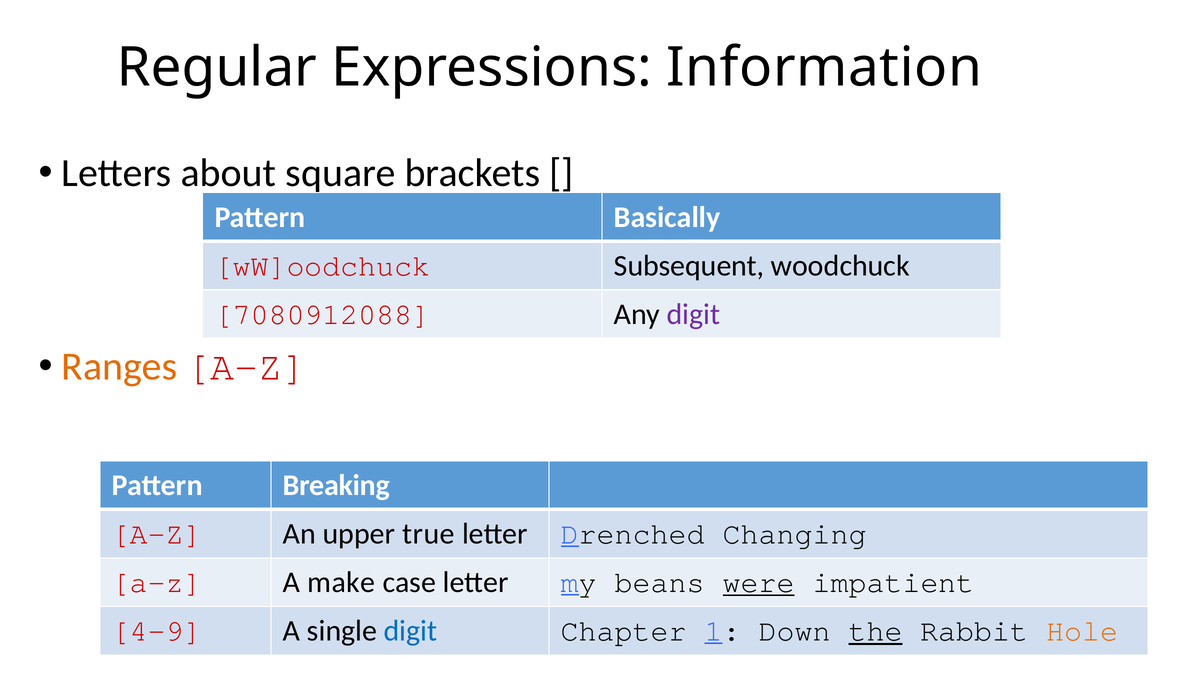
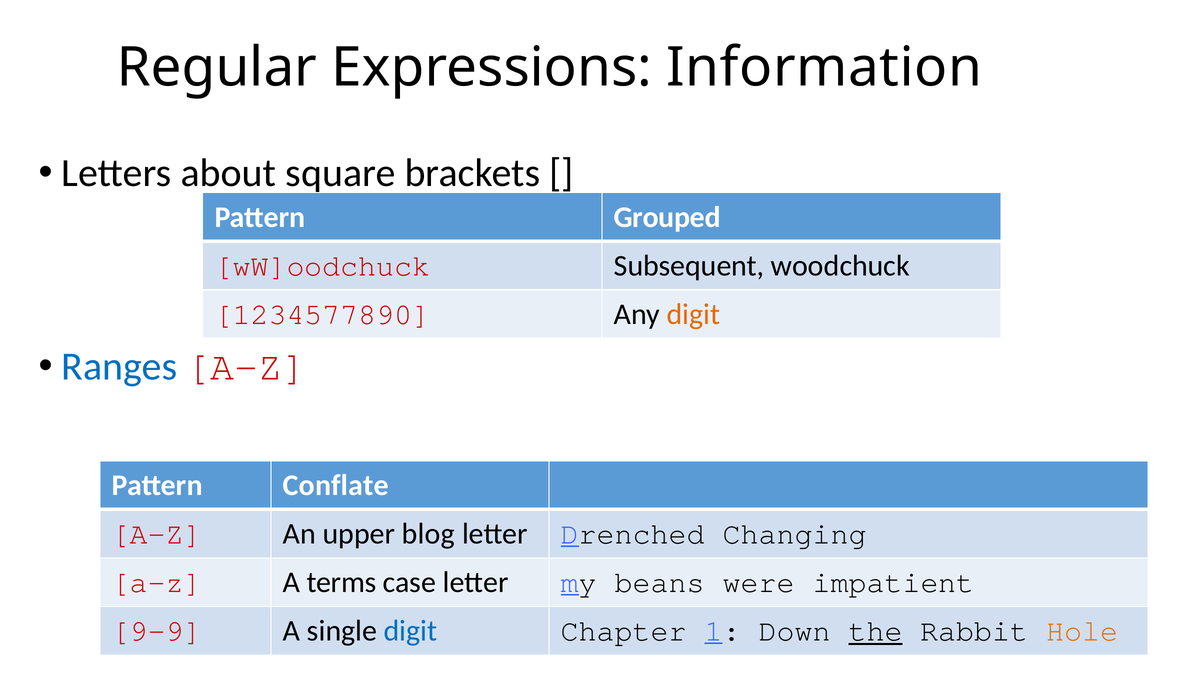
Basically: Basically -> Grouped
7080912088: 7080912088 -> 1234577890
digit at (693, 314) colour: purple -> orange
Ranges colour: orange -> blue
Breaking: Breaking -> Conflate
true: true -> blog
make: make -> terms
were underline: present -> none
4-9: 4-9 -> 9-9
